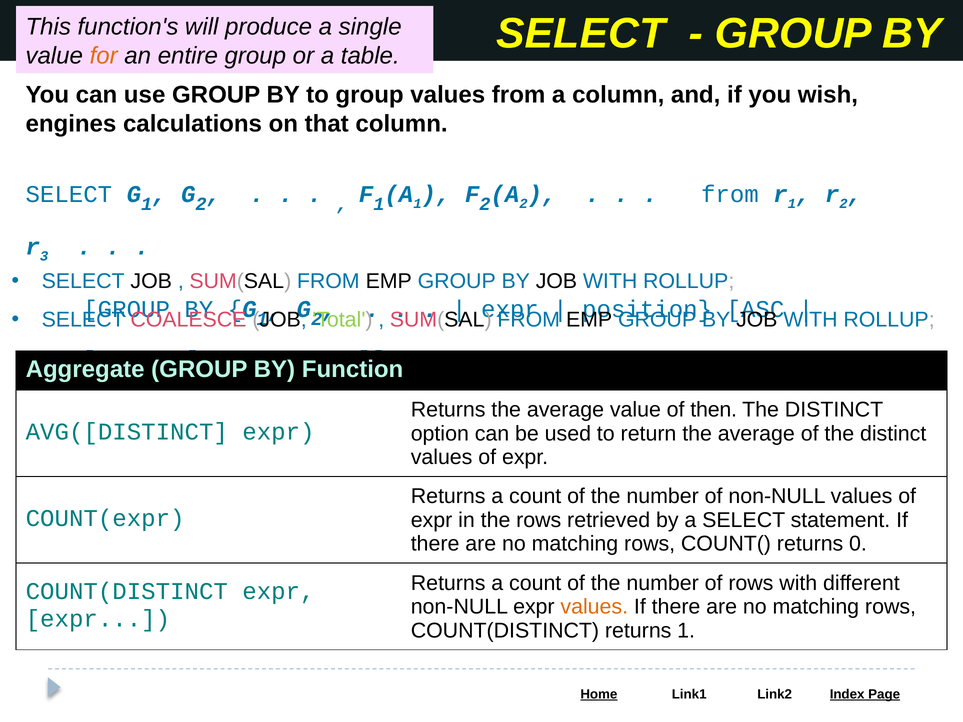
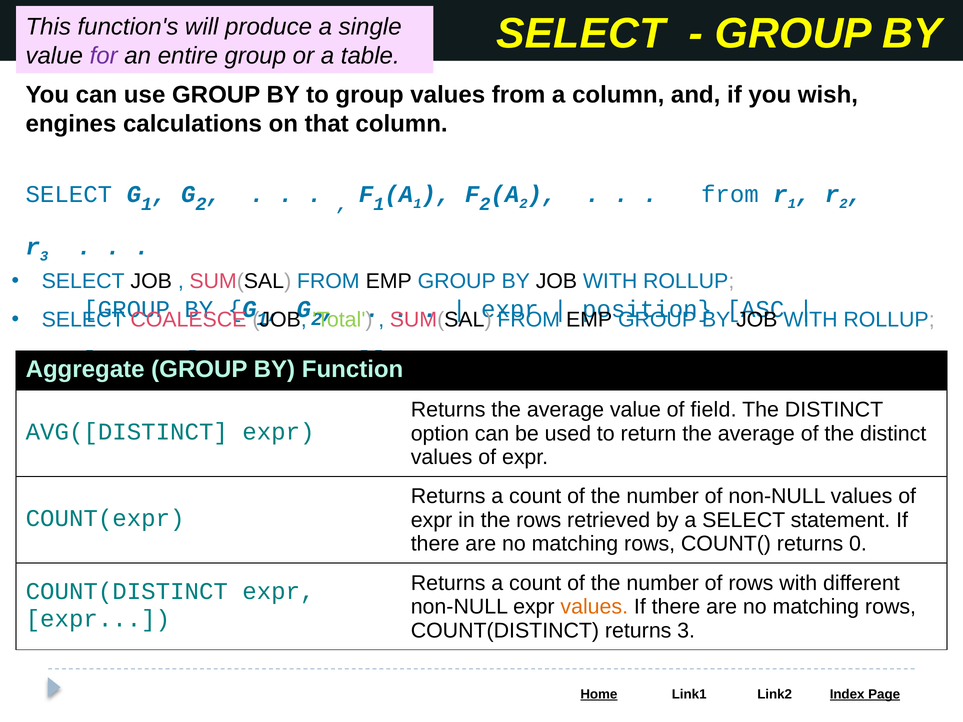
for colour: orange -> purple
then: then -> field
returns 1: 1 -> 3
